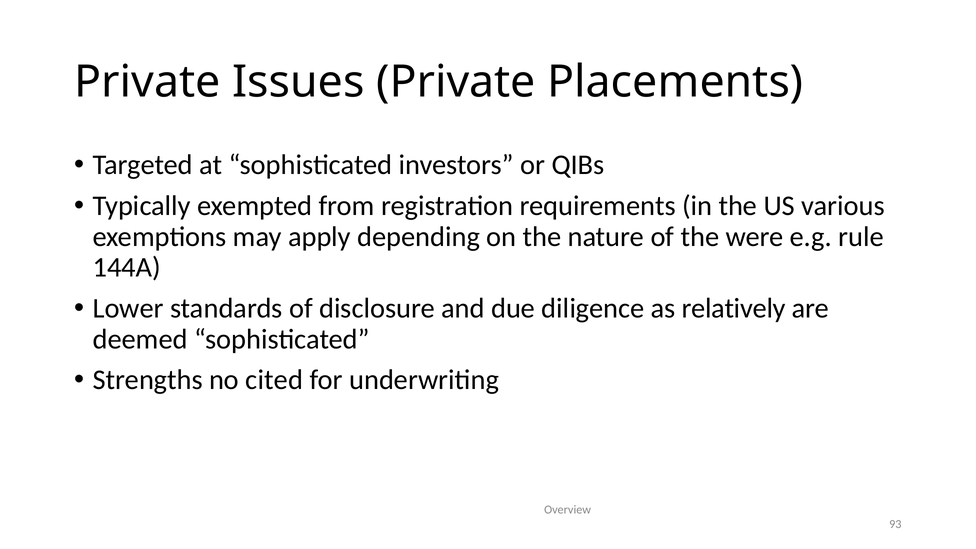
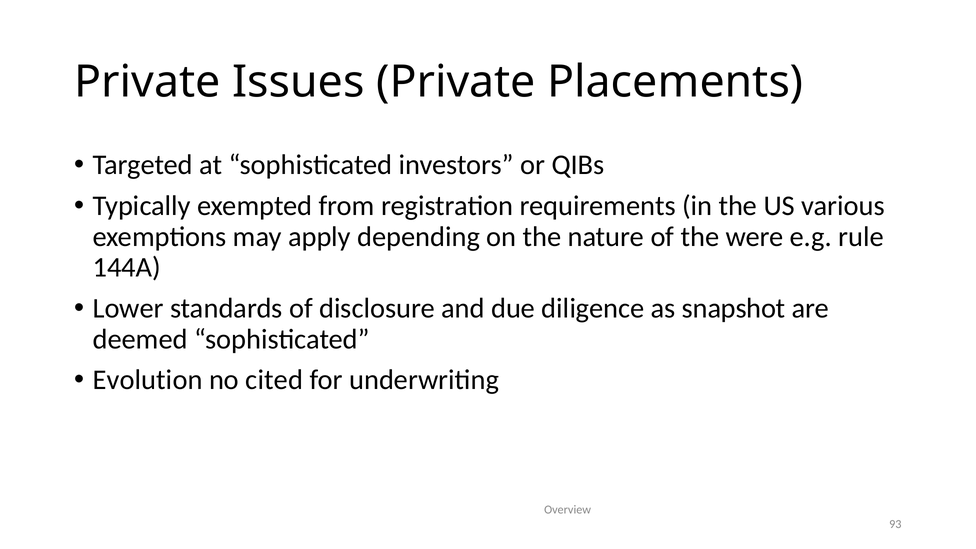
relatively: relatively -> snapshot
Strengths: Strengths -> Evolution
